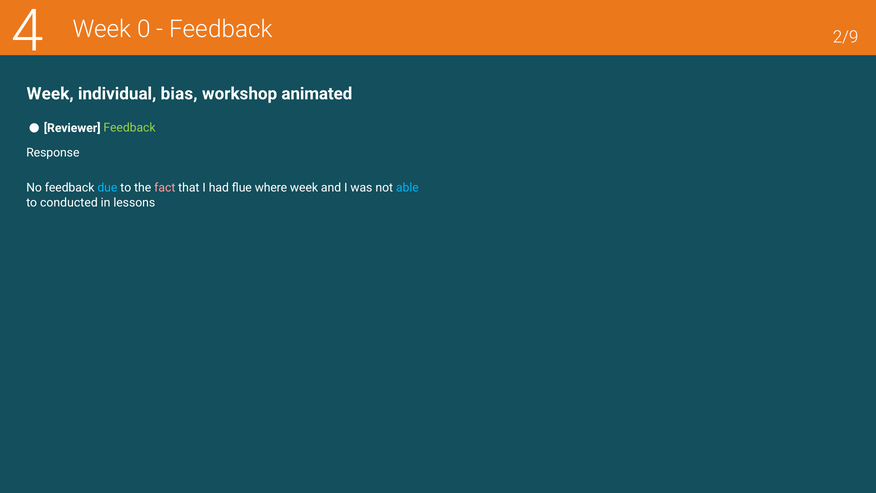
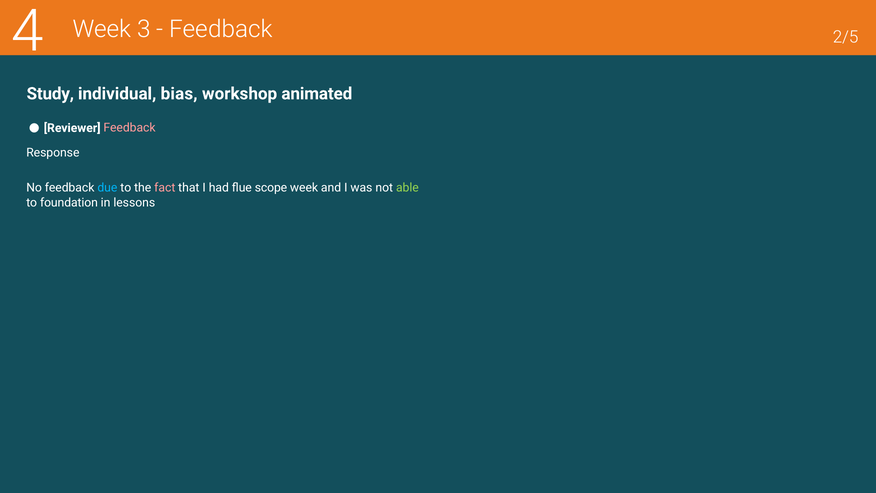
0: 0 -> 3
2/9: 2/9 -> 2/5
Week at (50, 94): Week -> Study
Feedback at (129, 128) colour: light green -> pink
where: where -> scope
able colour: light blue -> light green
conducted: conducted -> foundation
